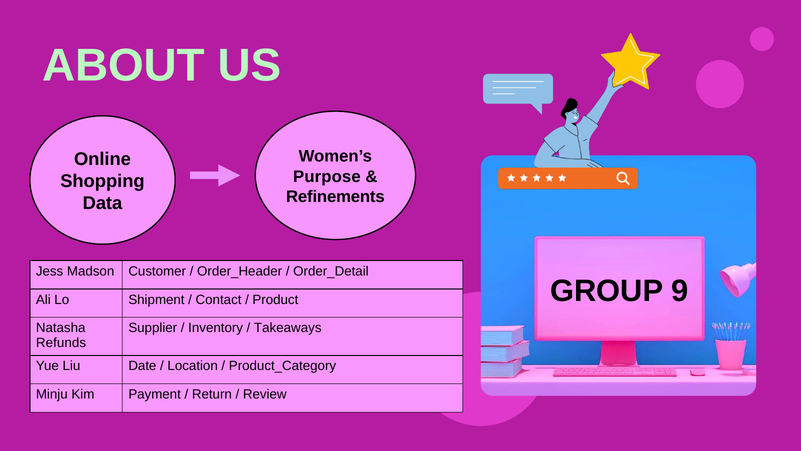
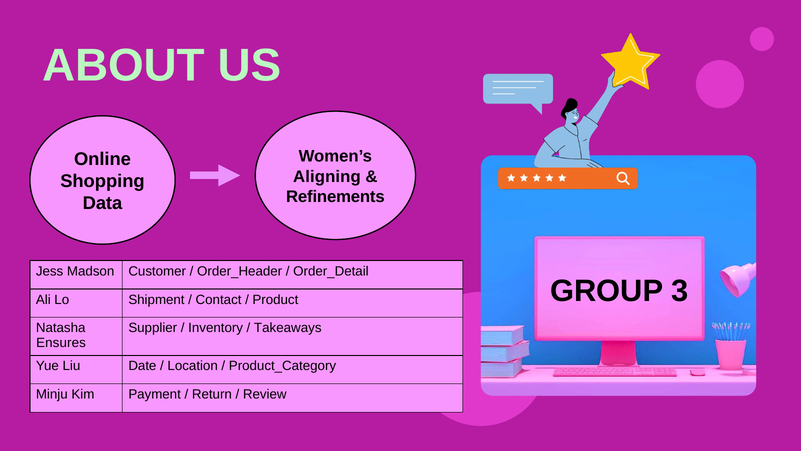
Purpose: Purpose -> Aligning
9: 9 -> 3
Refunds: Refunds -> Ensures
